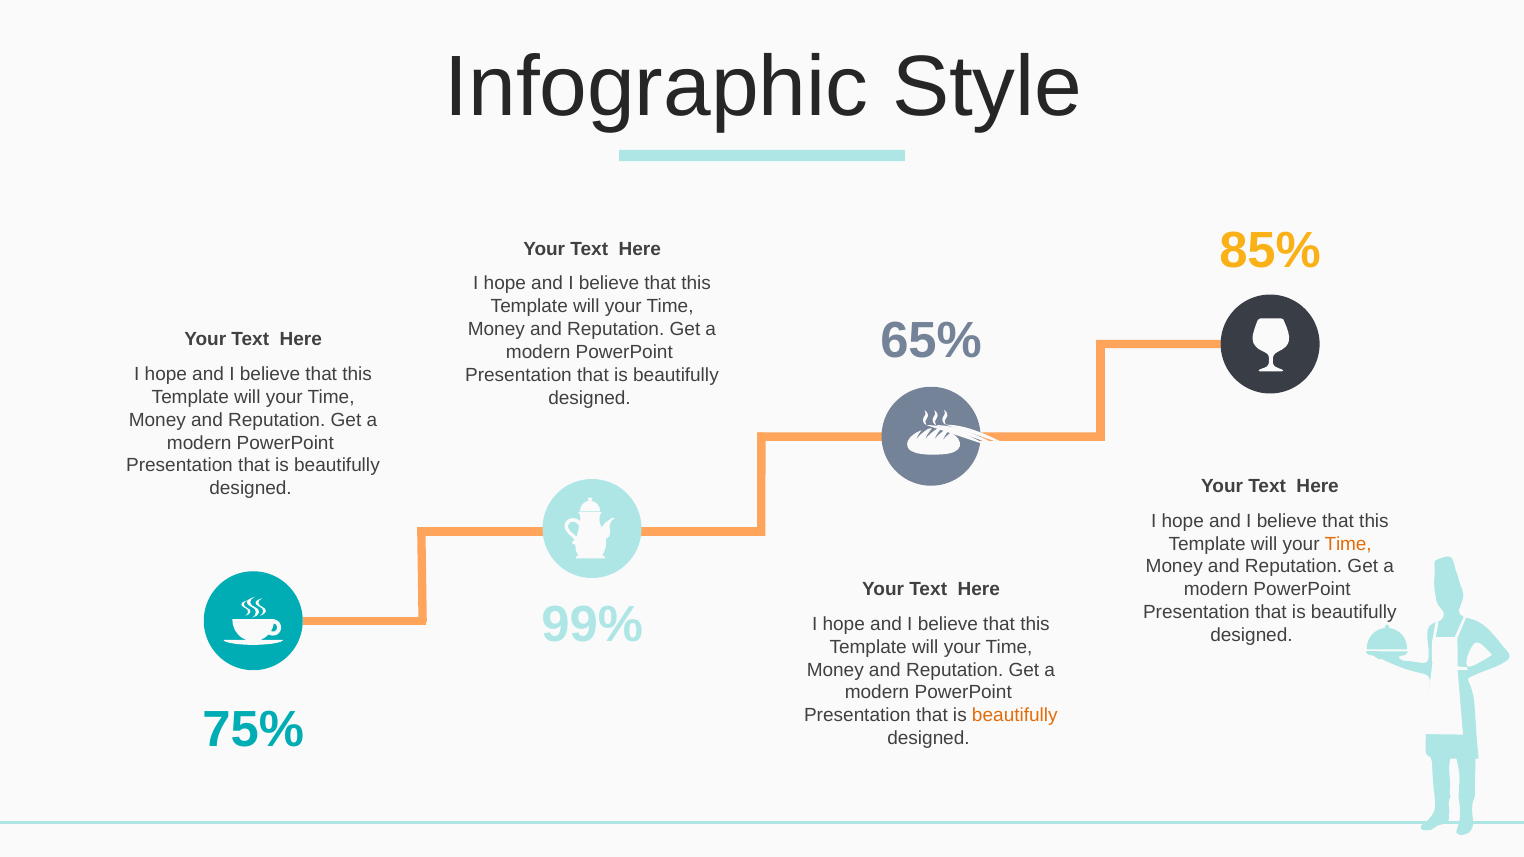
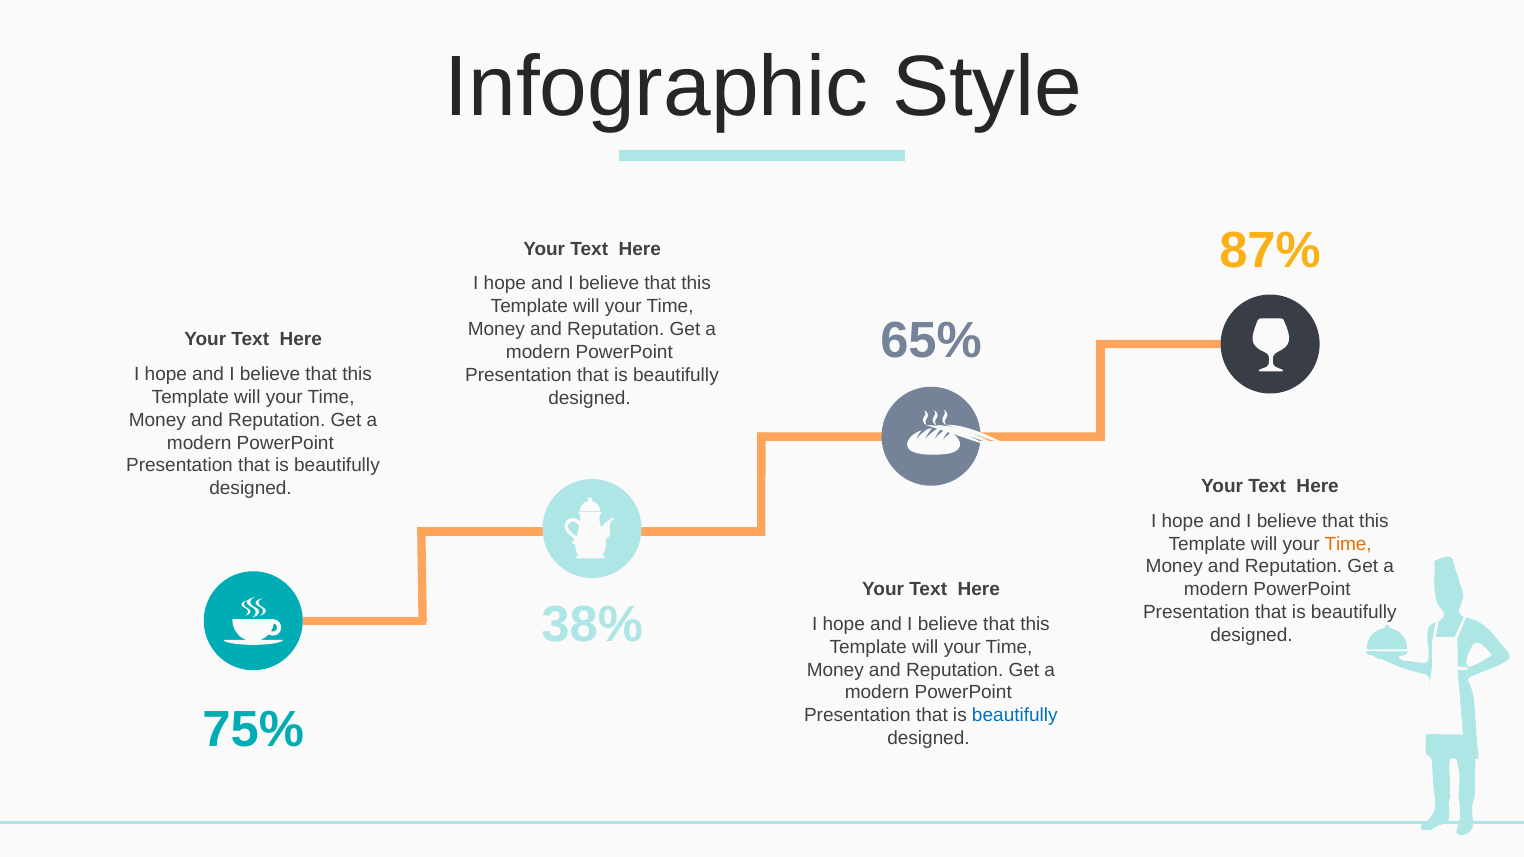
85%: 85% -> 87%
99%: 99% -> 38%
beautifully at (1015, 716) colour: orange -> blue
